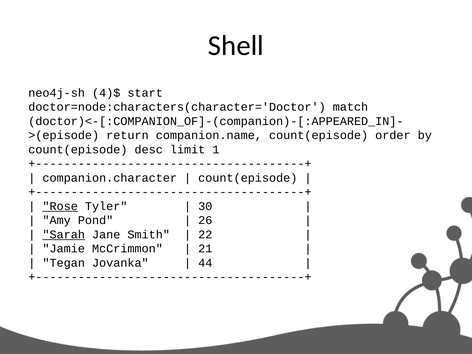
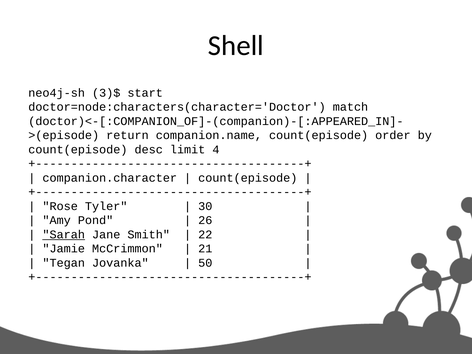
4)$: 4)$ -> 3)$
1: 1 -> 4
Rose underline: present -> none
44: 44 -> 50
